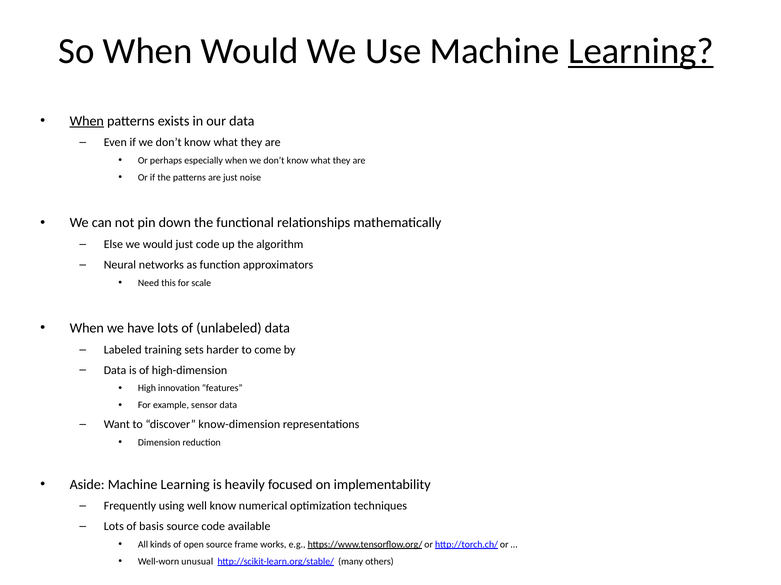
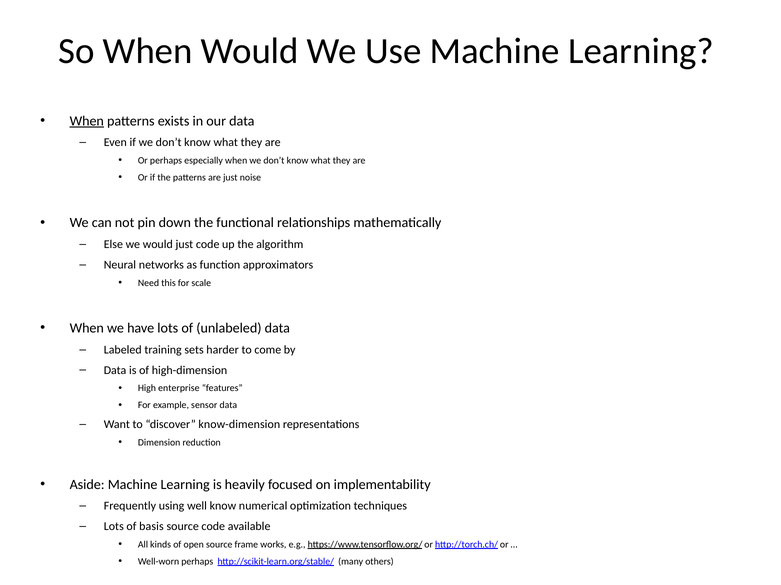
Learning at (641, 51) underline: present -> none
innovation: innovation -> enterprise
Well-worn unusual: unusual -> perhaps
